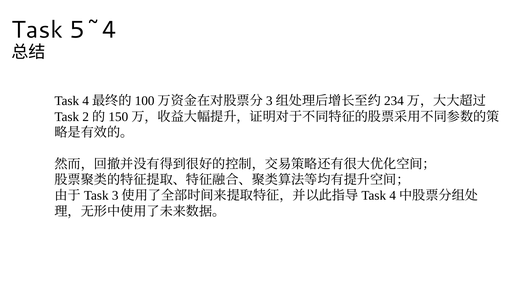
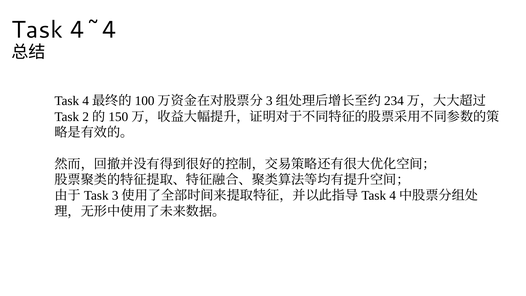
5~4: 5~4 -> 4~4
